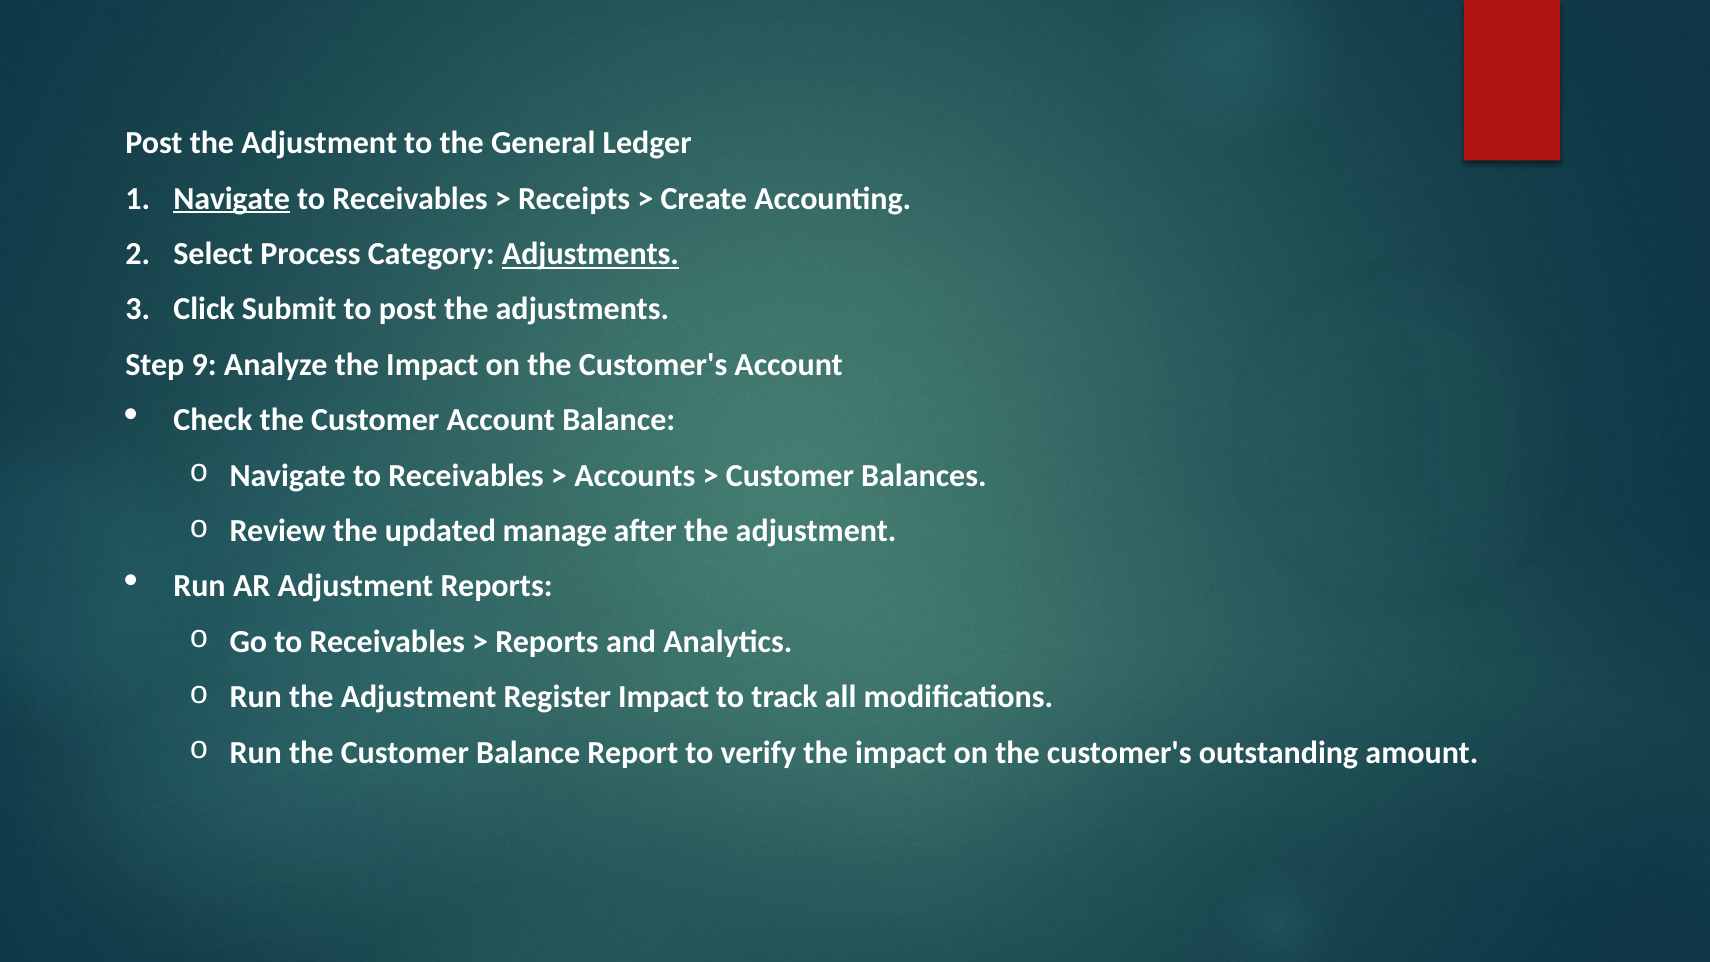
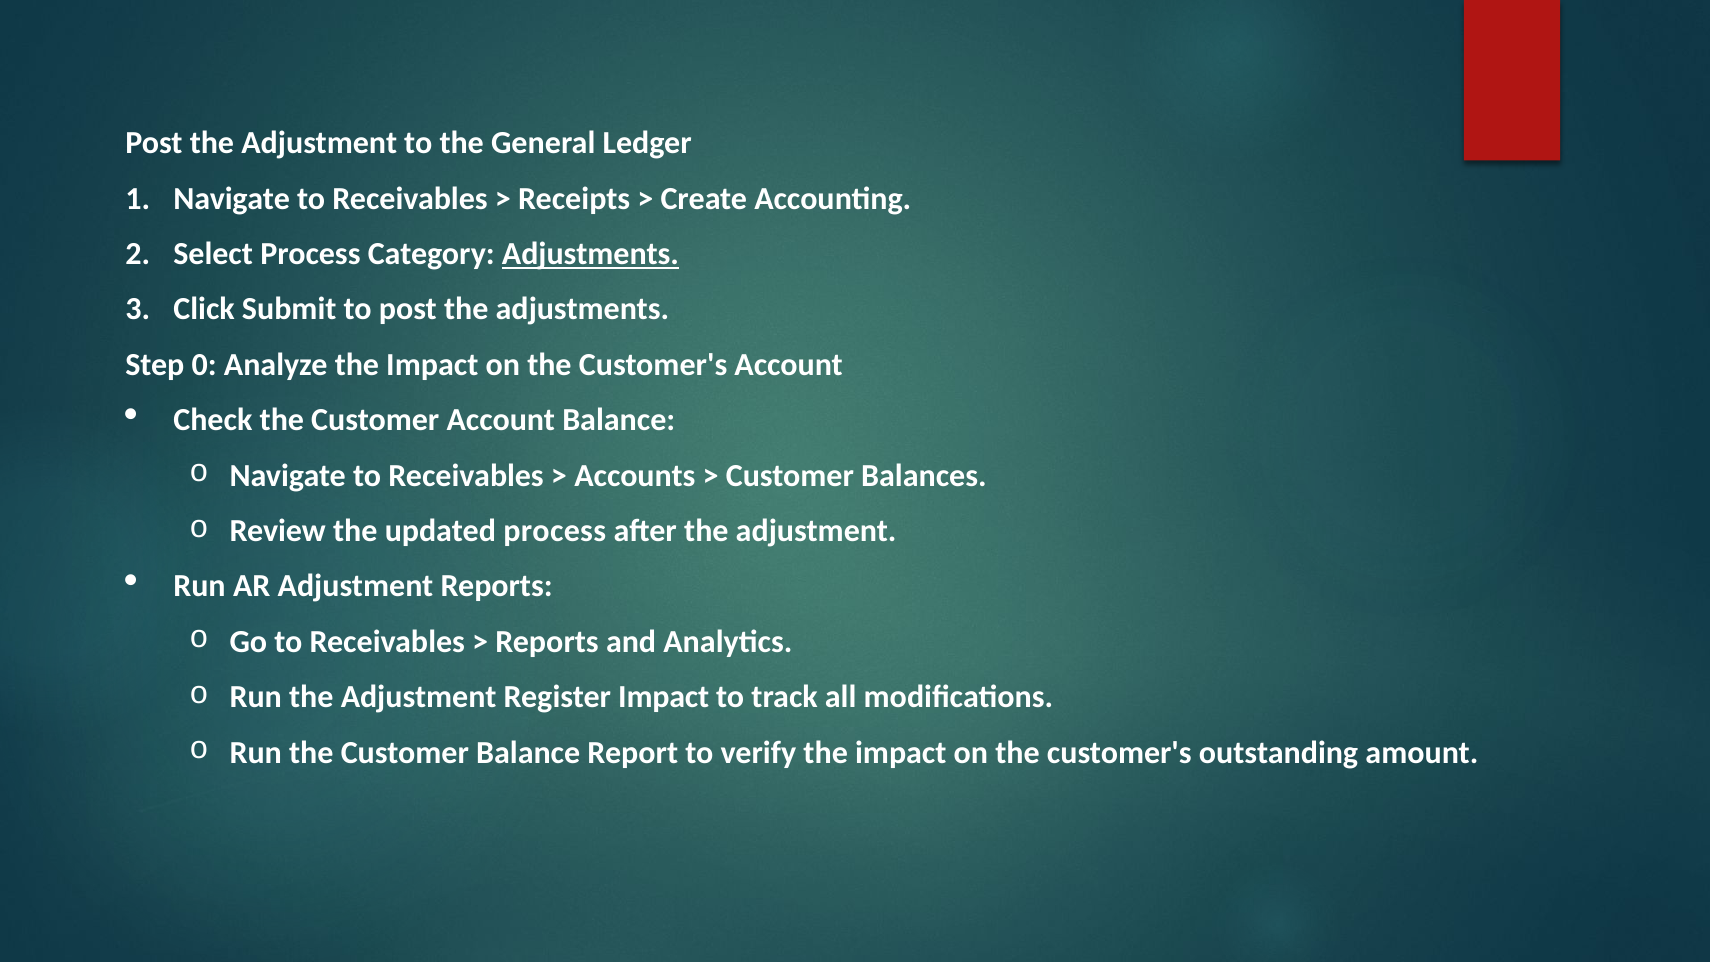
Navigate at (232, 199) underline: present -> none
9: 9 -> 0
updated manage: manage -> process
